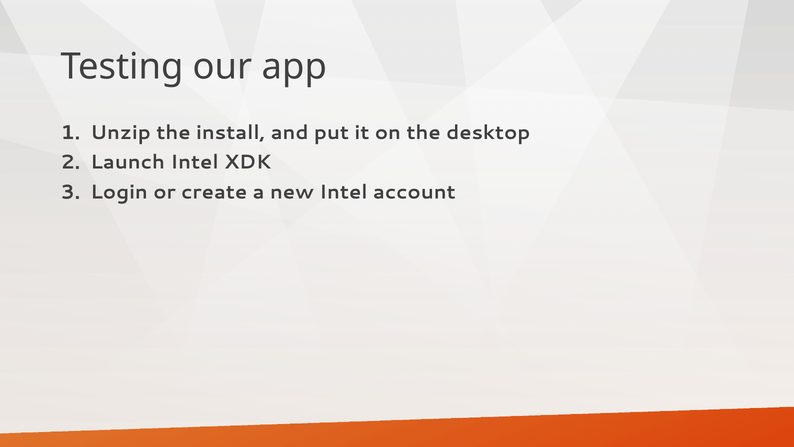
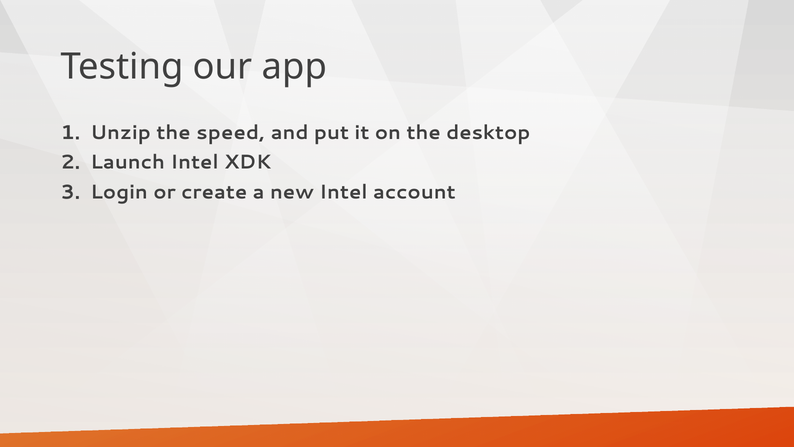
install: install -> speed
